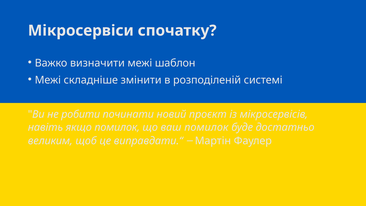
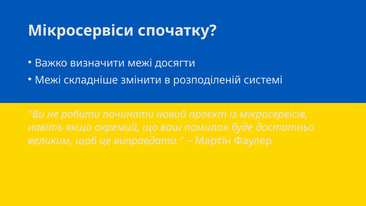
шаблон: шаблон -> досягти
якщо помилок: помилок -> окремий
